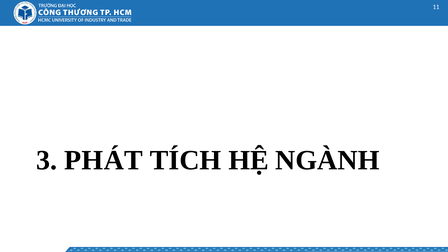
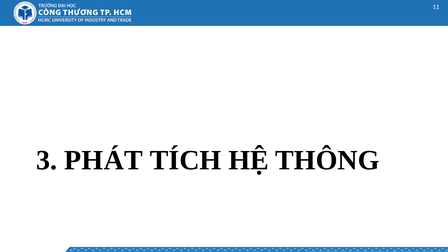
NGÀNH: NGÀNH -> THÔNG
